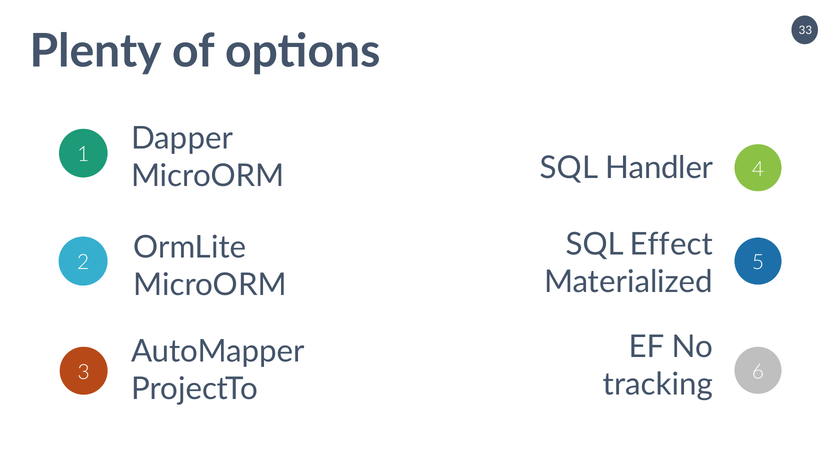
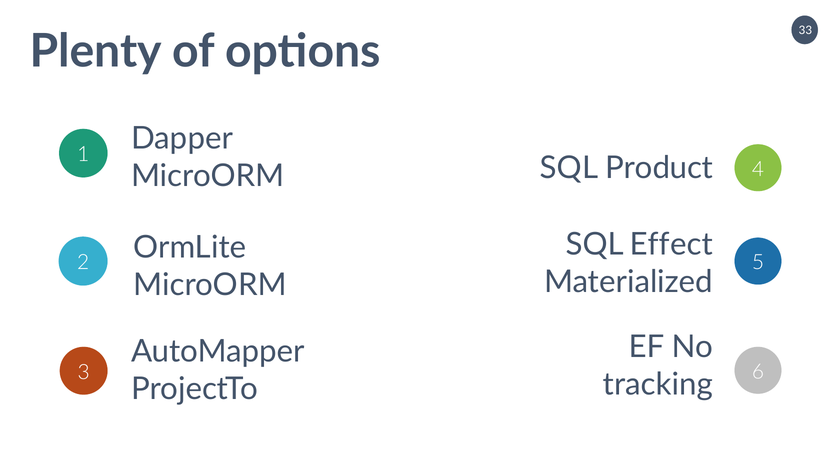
Handler: Handler -> Product
